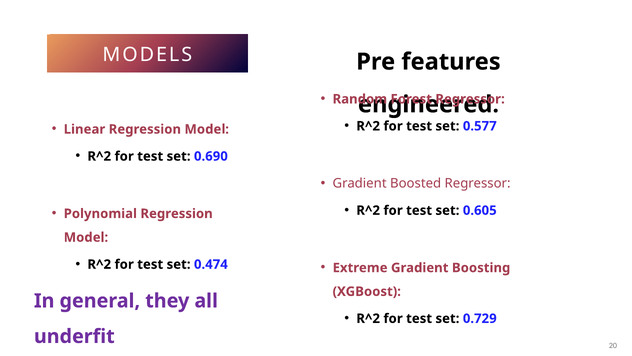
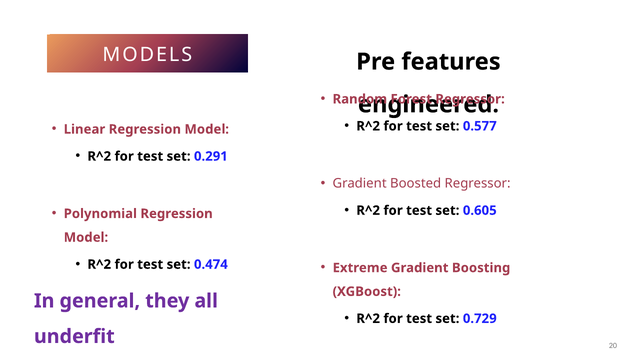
0.690: 0.690 -> 0.291
